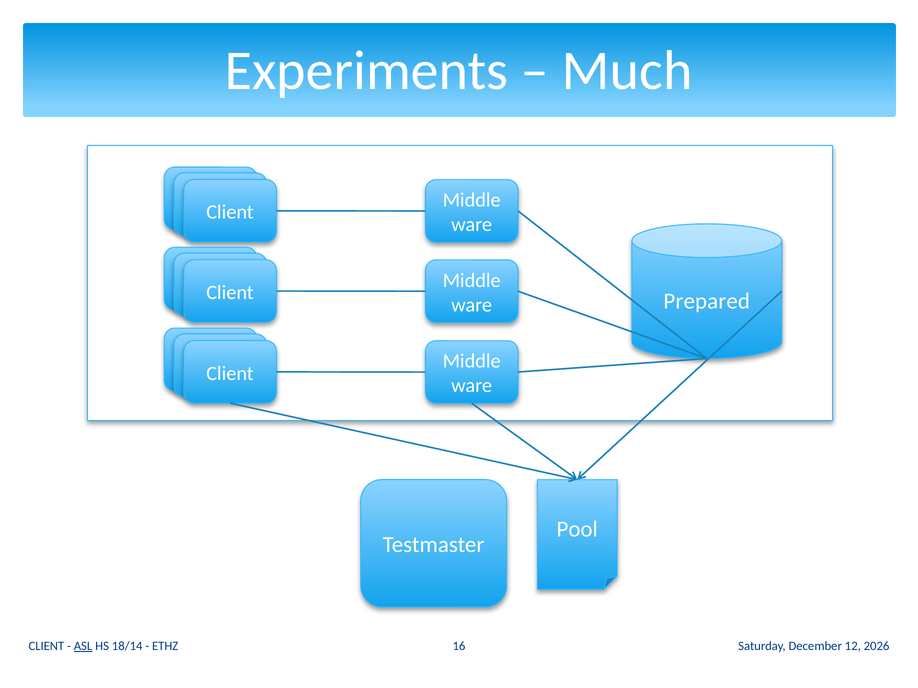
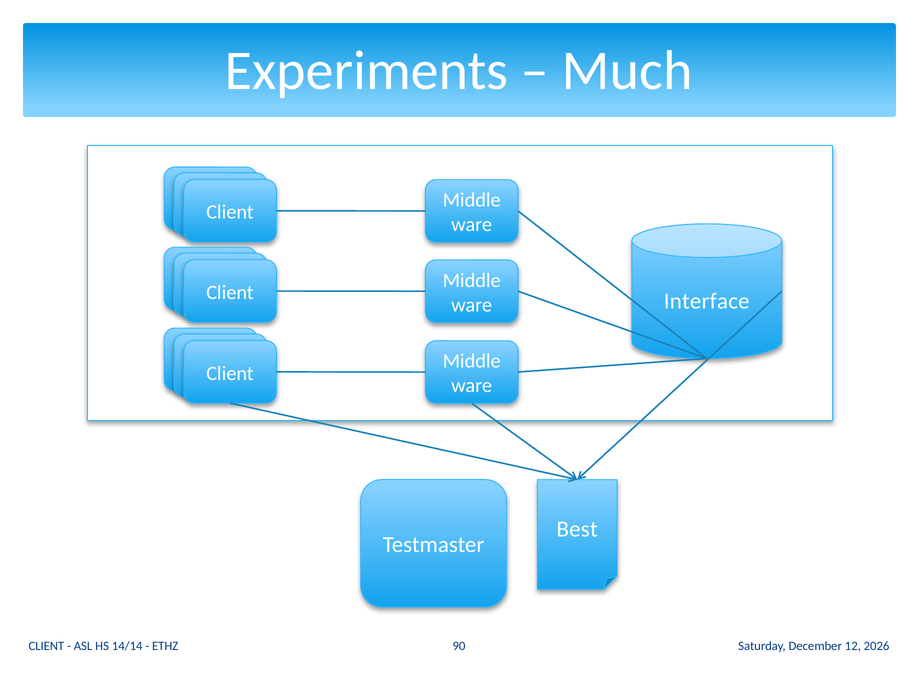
Prepared: Prepared -> Interface
Pool: Pool -> Best
ASL underline: present -> none
18/14: 18/14 -> 14/14
16: 16 -> 90
